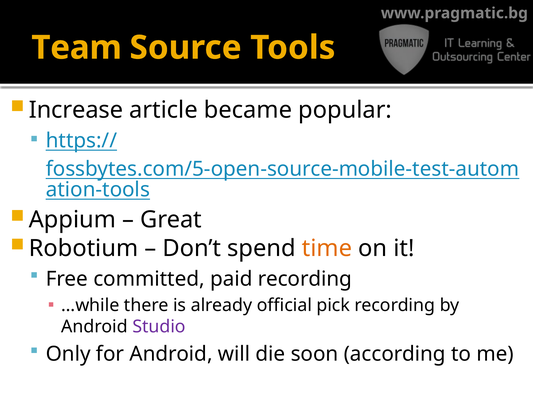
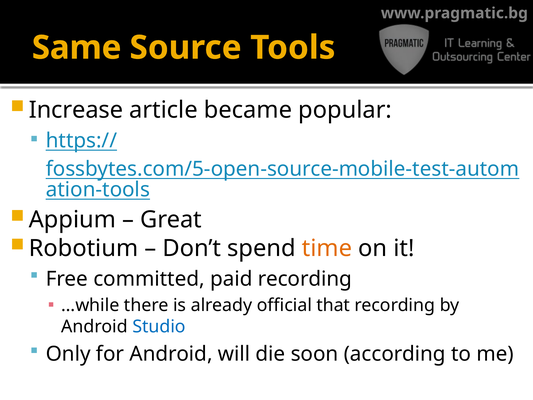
Team: Team -> Same
pick: pick -> that
Studio colour: purple -> blue
